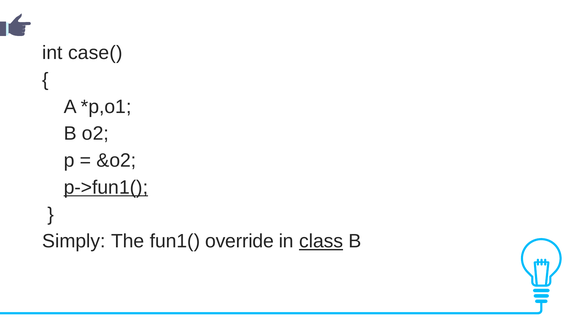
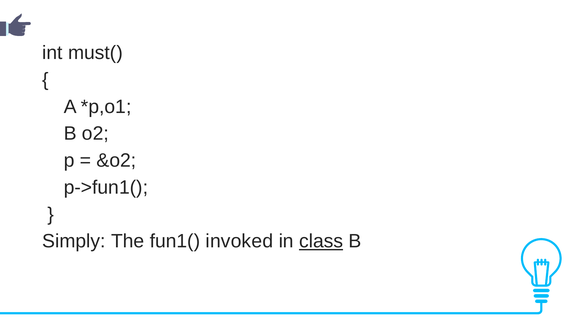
case(: case( -> must(
p->fun1( underline: present -> none
override: override -> invoked
